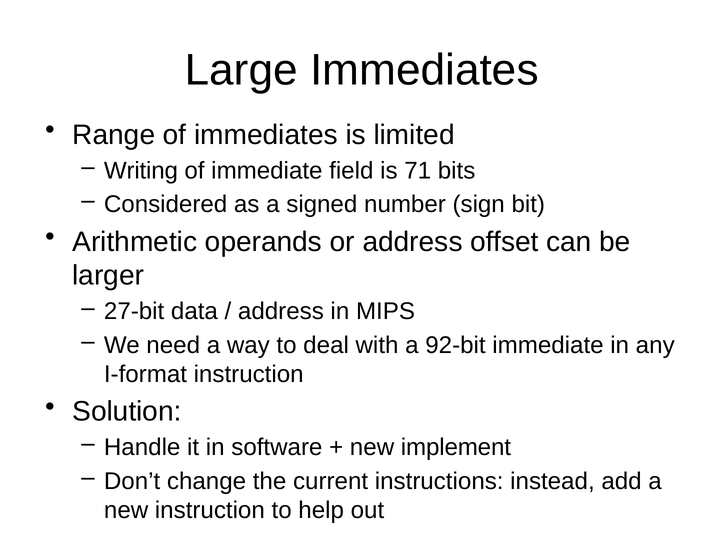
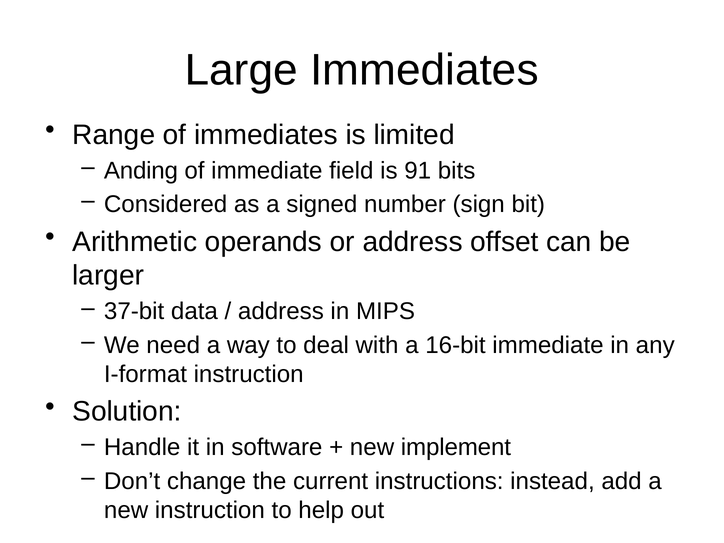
Writing: Writing -> Anding
71: 71 -> 91
27-bit: 27-bit -> 37-bit
92-bit: 92-bit -> 16-bit
